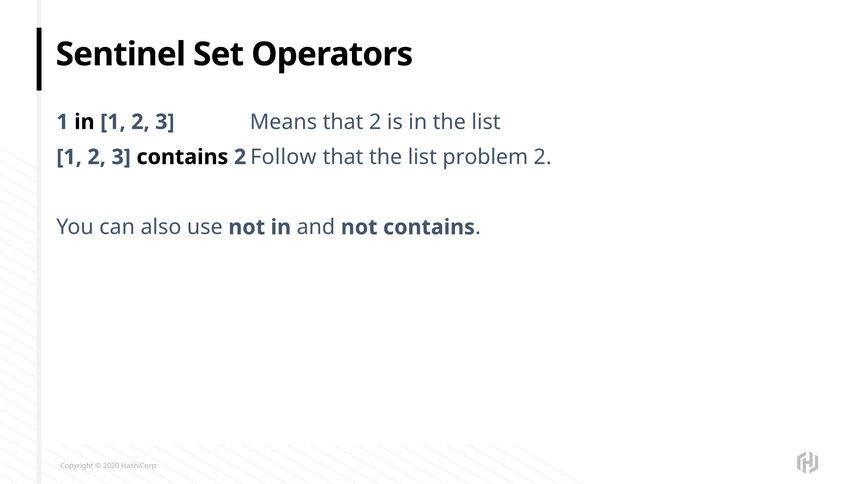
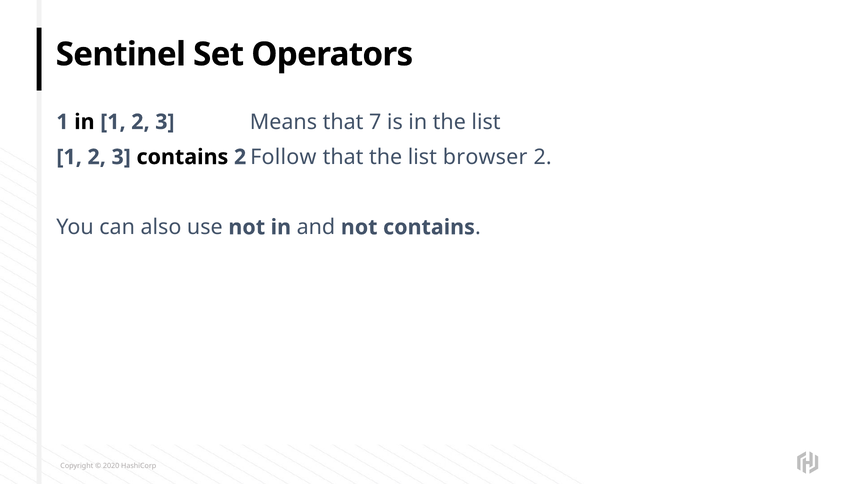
that 2: 2 -> 7
problem: problem -> browser
